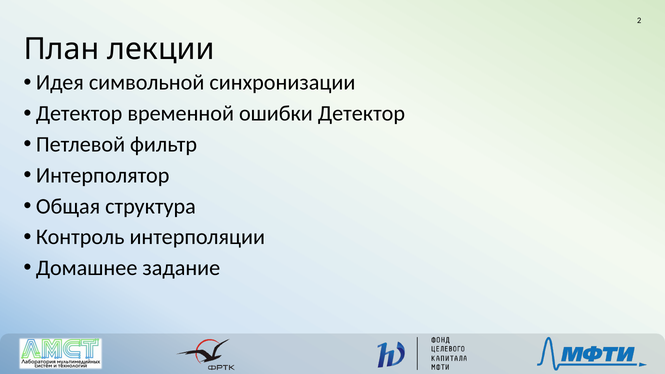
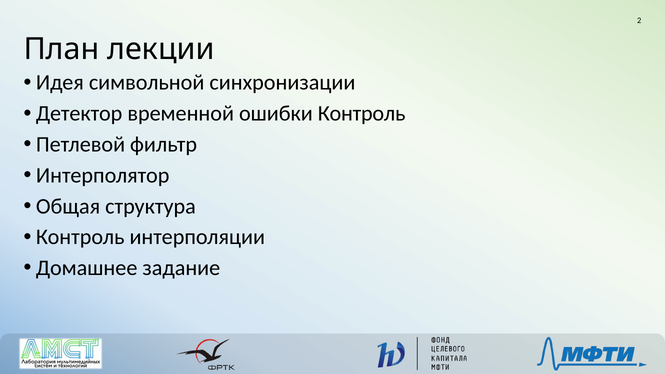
ошибки Детектор: Детектор -> Контроль
